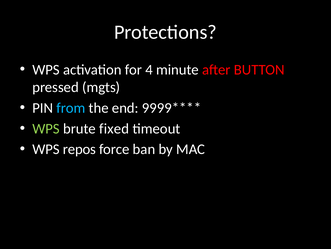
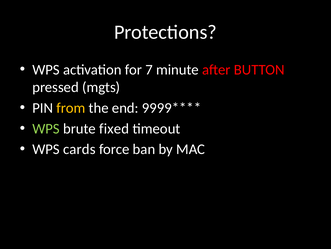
4: 4 -> 7
from colour: light blue -> yellow
repos: repos -> cards
